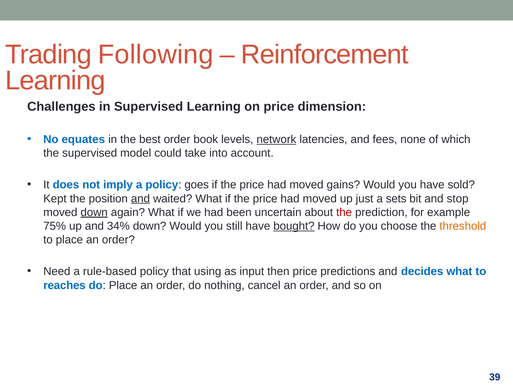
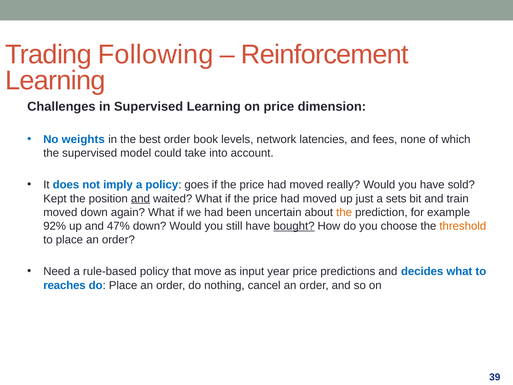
equates: equates -> weights
network underline: present -> none
gains: gains -> really
stop: stop -> train
down at (94, 212) underline: present -> none
the at (344, 212) colour: red -> orange
75%: 75% -> 92%
34%: 34% -> 47%
using: using -> move
then: then -> year
